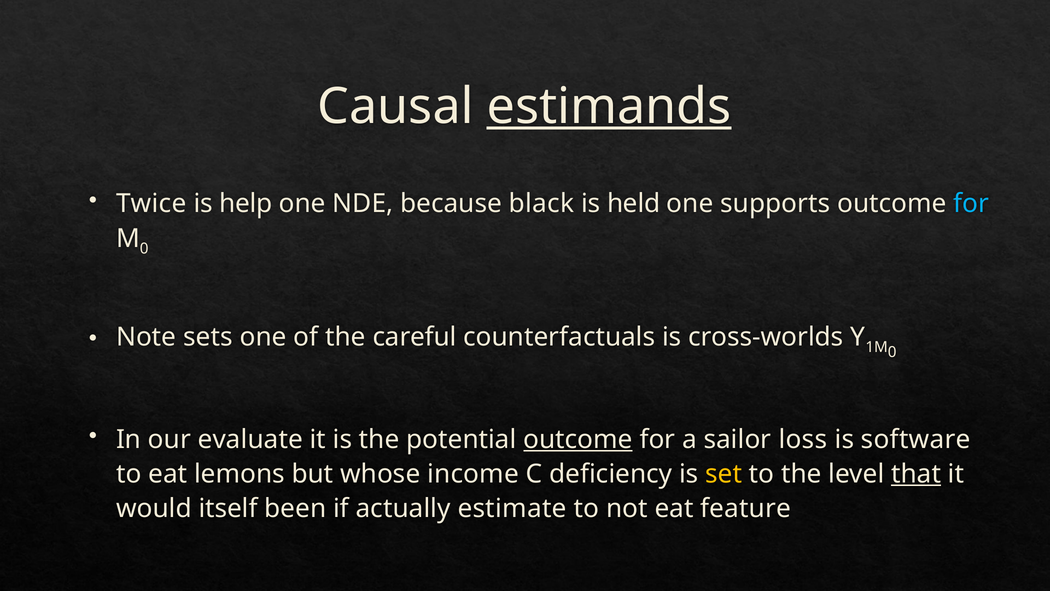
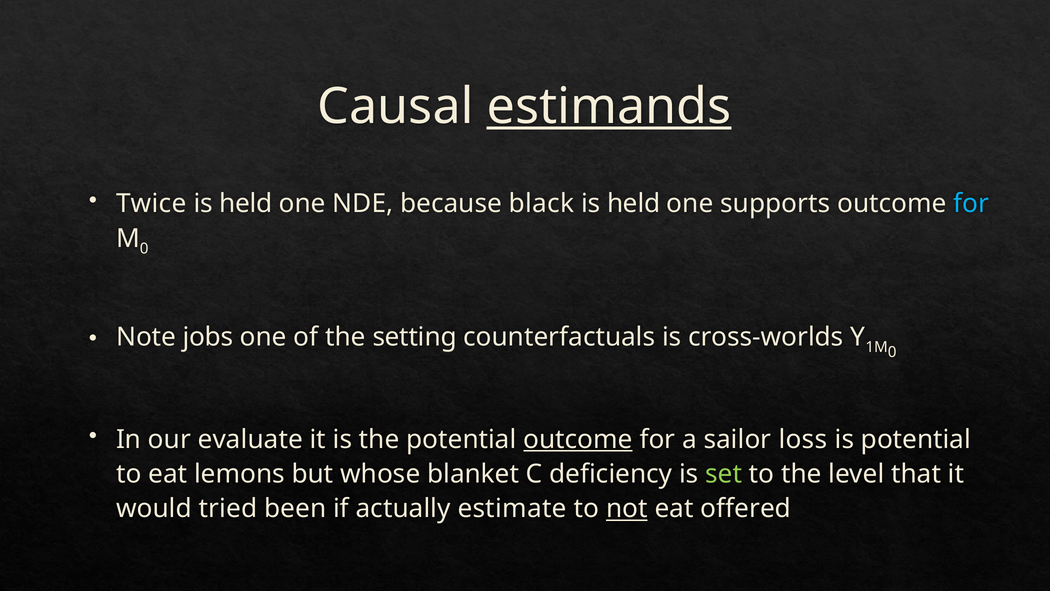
help at (246, 203): help -> held
sets: sets -> jobs
careful: careful -> setting
is software: software -> potential
income: income -> blanket
set colour: yellow -> light green
that underline: present -> none
itself: itself -> tried
not underline: none -> present
feature: feature -> offered
